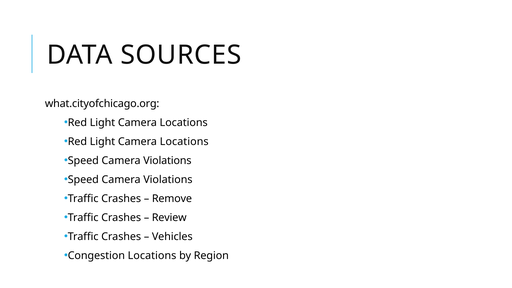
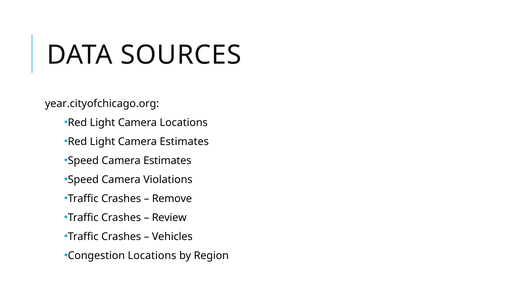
what.cityofchicago.org: what.cityofchicago.org -> year.cityofchicago.org
Locations at (184, 142): Locations -> Estimates
Violations at (167, 161): Violations -> Estimates
